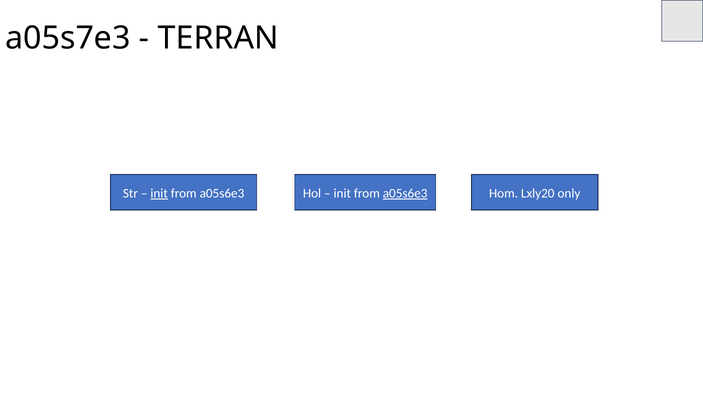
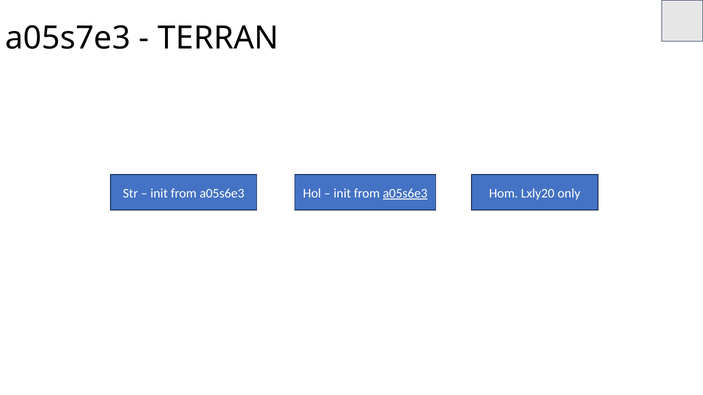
init at (159, 193) underline: present -> none
